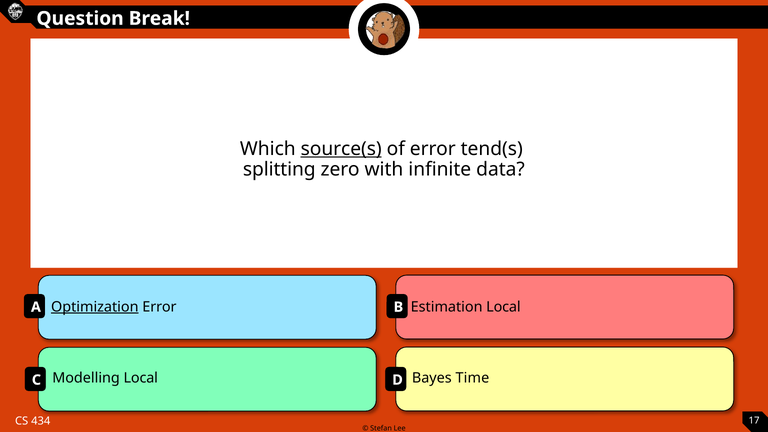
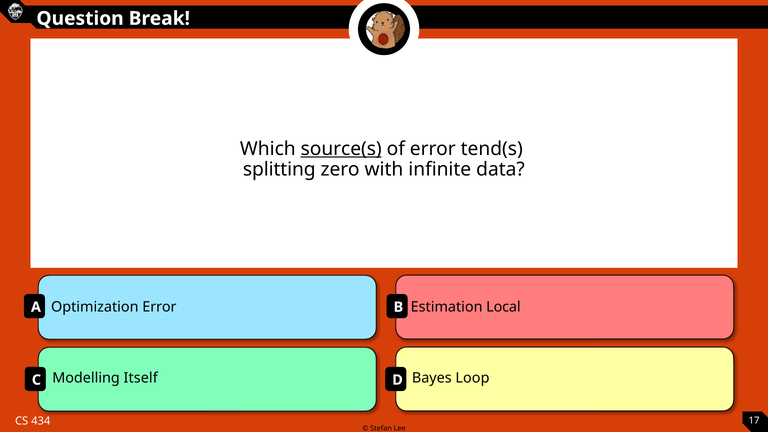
Optimization underline: present -> none
Modelling Local: Local -> Itself
Time: Time -> Loop
